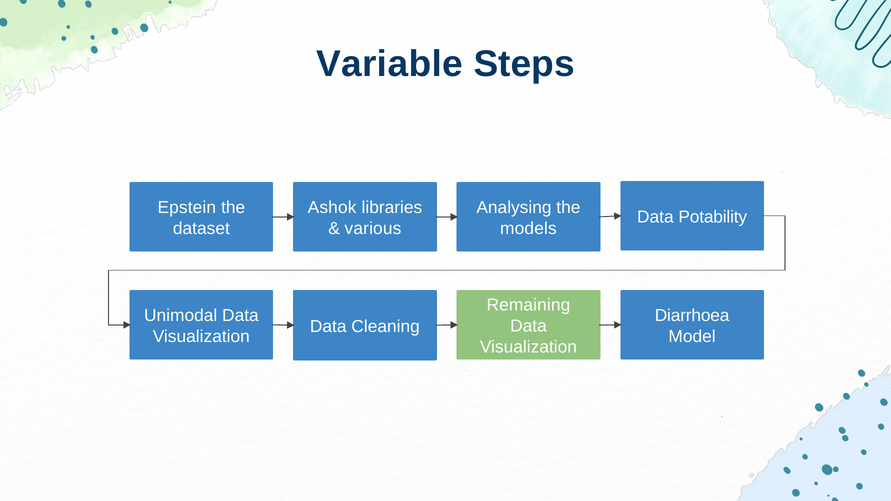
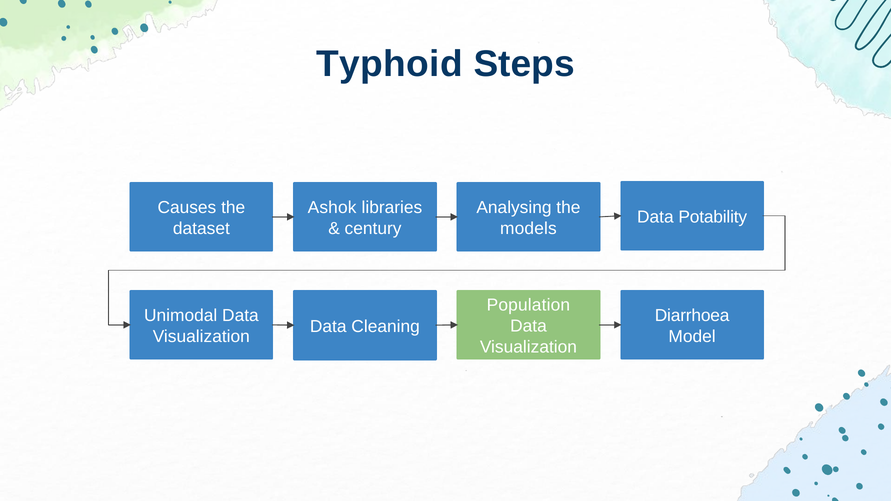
Variable: Variable -> Typhoid
Epstein: Epstein -> Causes
various: various -> century
Remaining: Remaining -> Population
